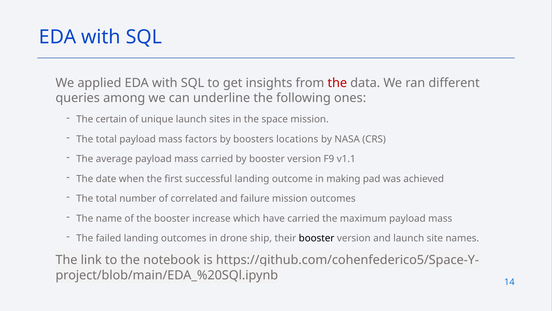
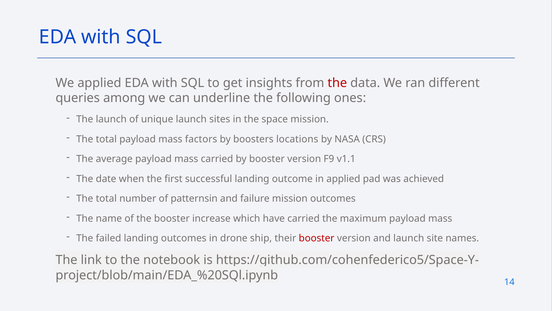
The certain: certain -> launch
in making: making -> applied
correlated: correlated -> patternsin
booster at (317, 238) colour: black -> red
